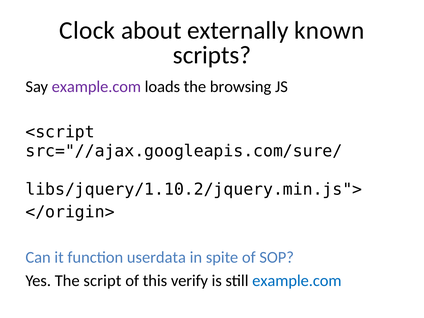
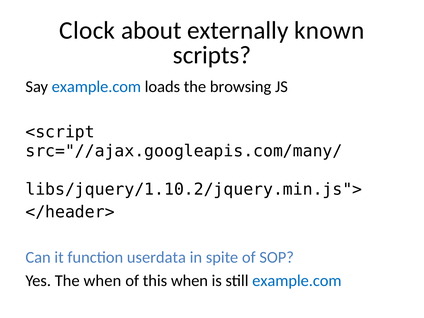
example.com at (96, 87) colour: purple -> blue
src="//ajax.googleapis.com/sure/: src="//ajax.googleapis.com/sure/ -> src="//ajax.googleapis.com/many/
</origin>: </origin> -> </header>
The script: script -> when
this verify: verify -> when
